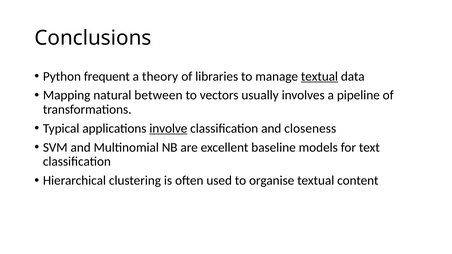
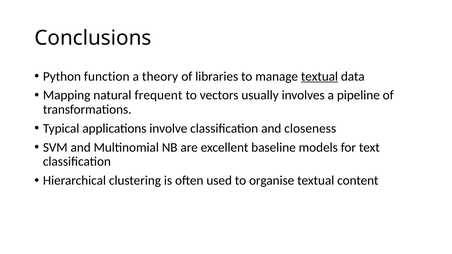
frequent: frequent -> function
between: between -> frequent
involve underline: present -> none
